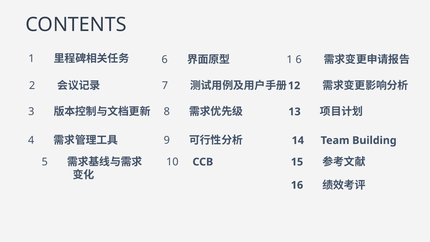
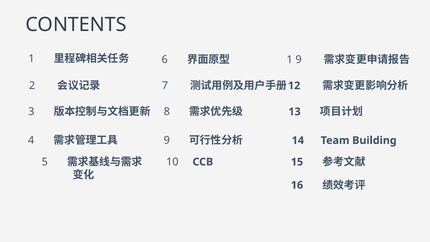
1 6: 6 -> 9
